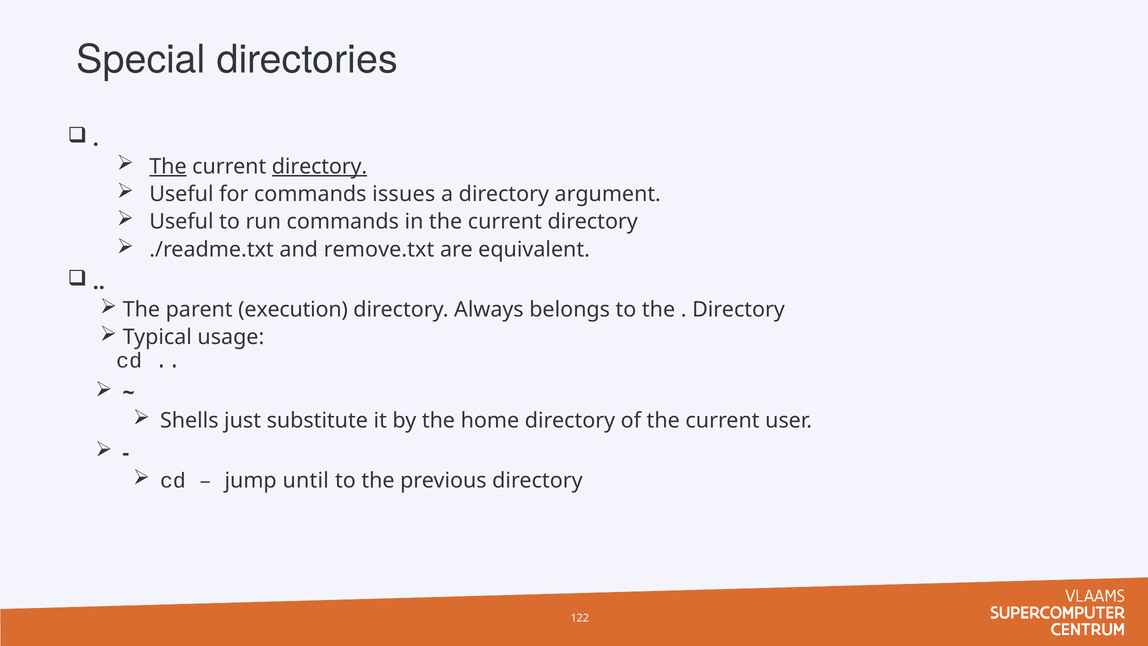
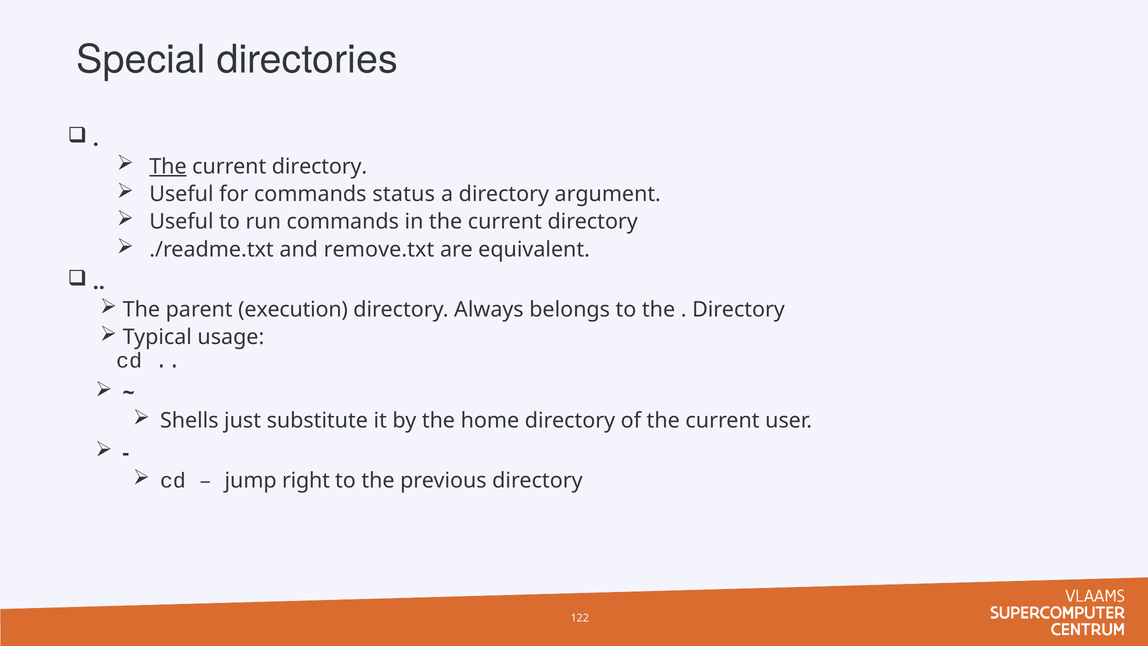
directory at (320, 166) underline: present -> none
issues: issues -> status
until: until -> right
